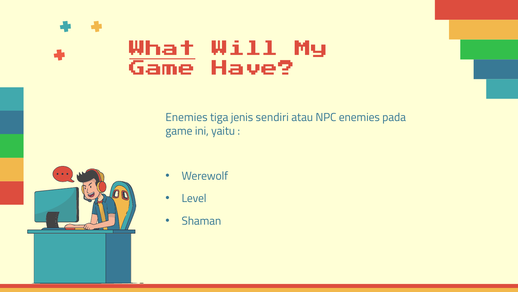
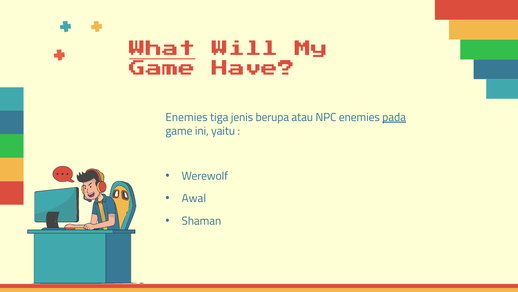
sendiri: sendiri -> berupa
pada underline: none -> present
Level: Level -> Awal
